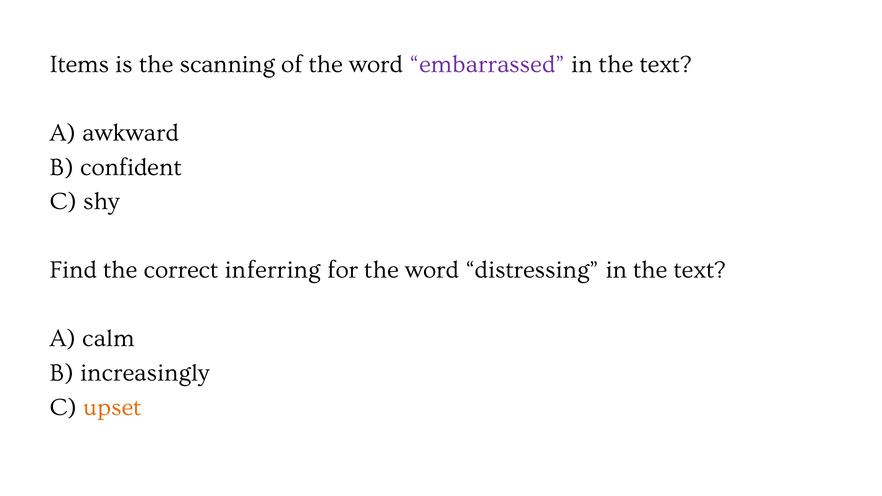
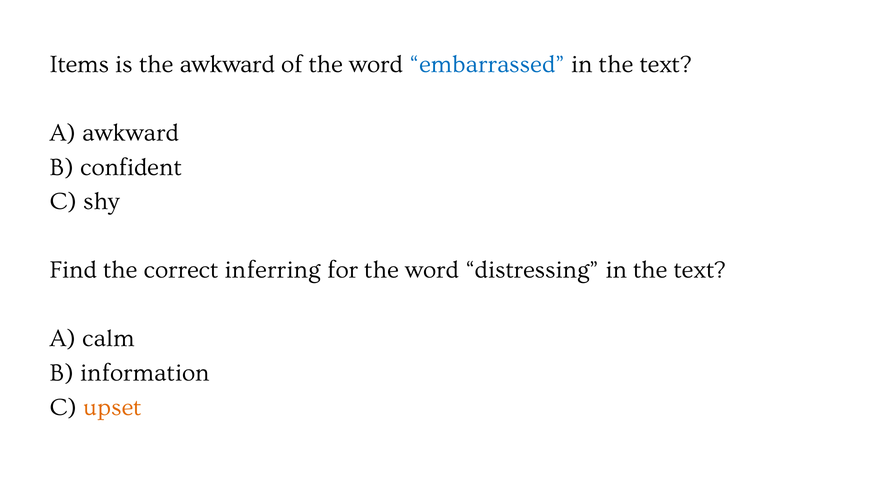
the scanning: scanning -> awkward
embarrassed colour: purple -> blue
increasingly: increasingly -> information
